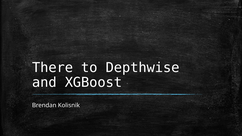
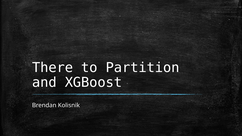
Depthwise: Depthwise -> Partition
